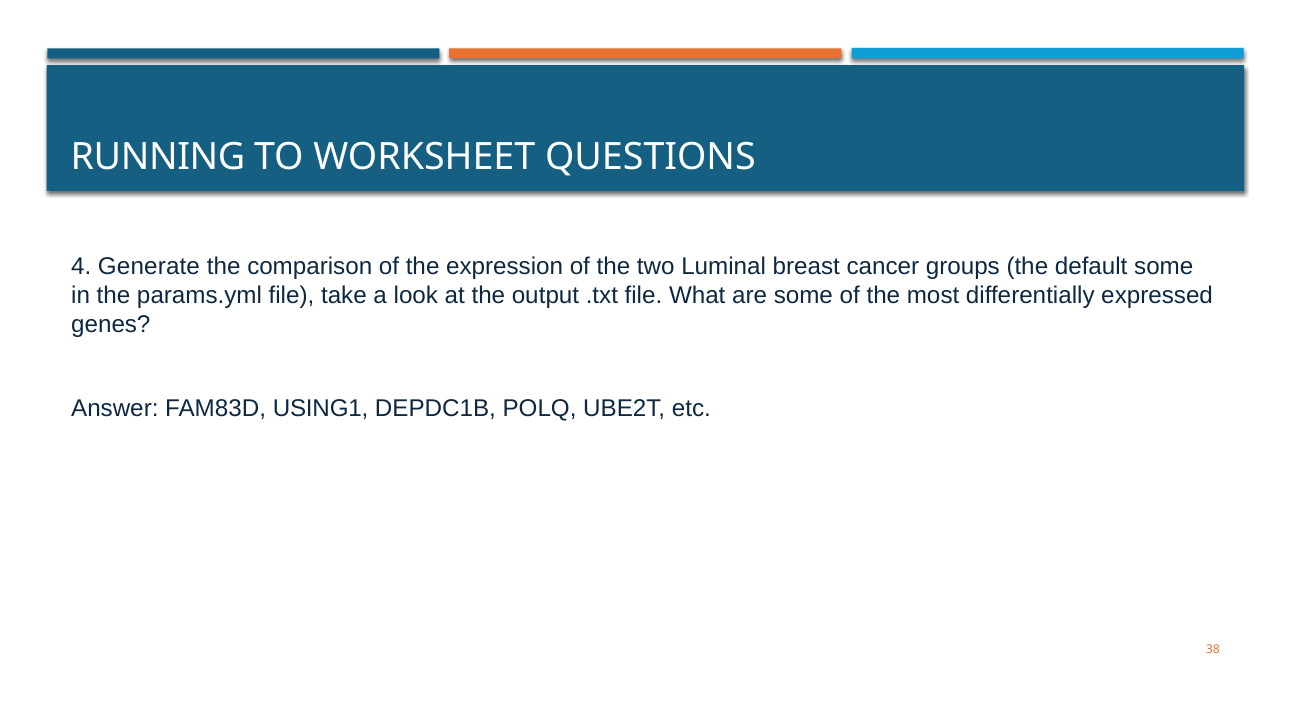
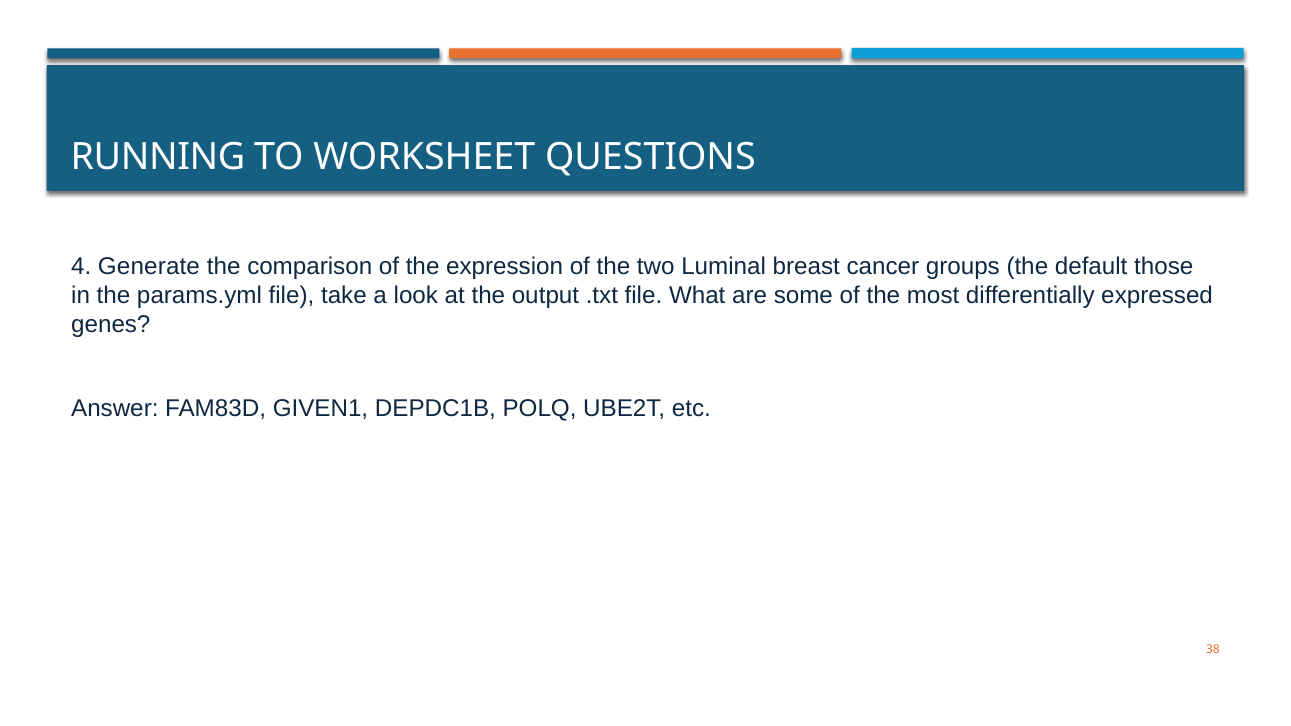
default some: some -> those
USING1: USING1 -> GIVEN1
